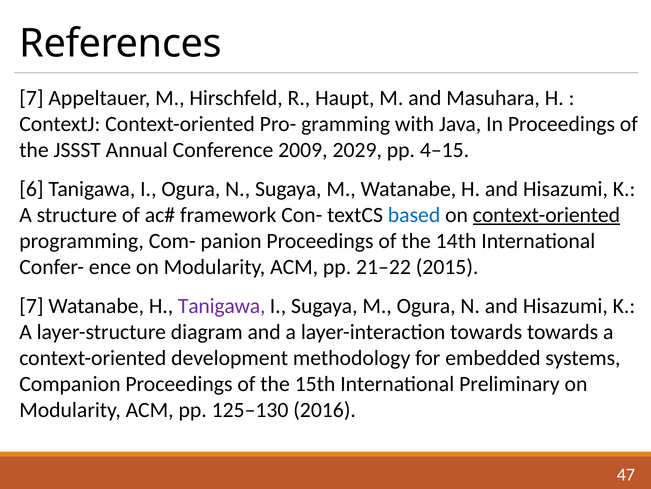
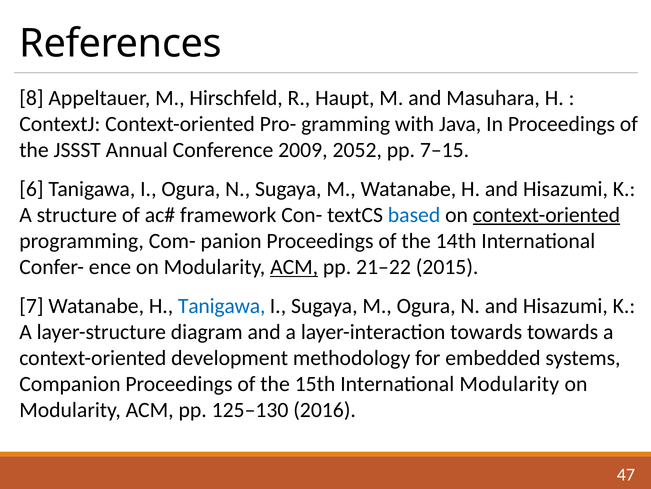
7 at (31, 98): 7 -> 8
2029: 2029 -> 2052
4–15: 4–15 -> 7–15
ACM at (294, 267) underline: none -> present
Tanigawa at (222, 305) colour: purple -> blue
International Preliminary: Preliminary -> Modularity
